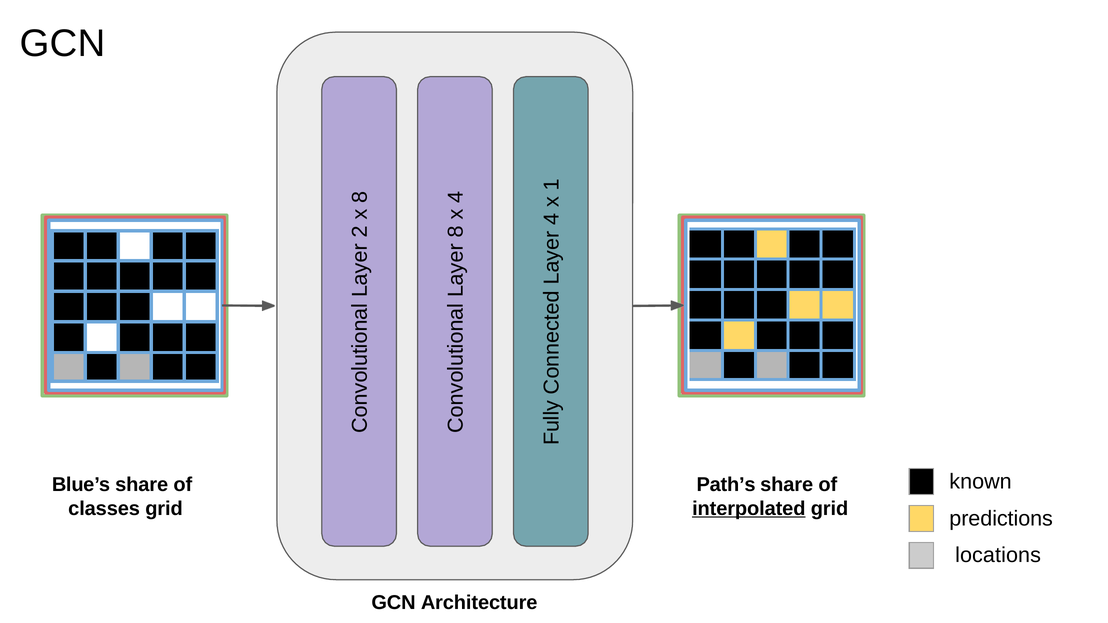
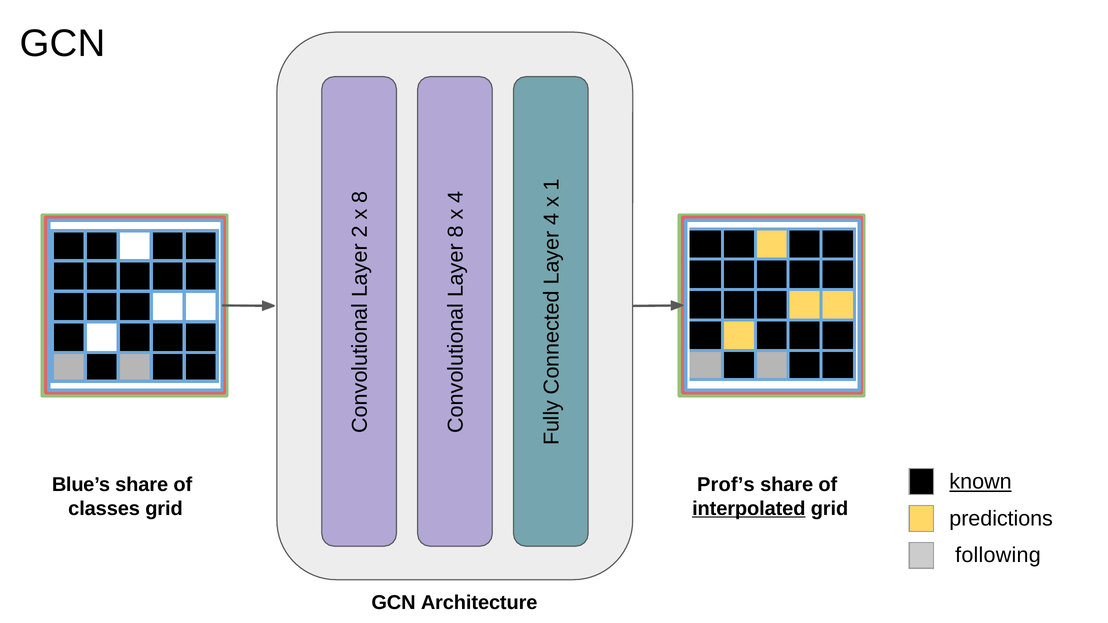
known underline: none -> present
Path’s: Path’s -> Prof’s
locations: locations -> following
